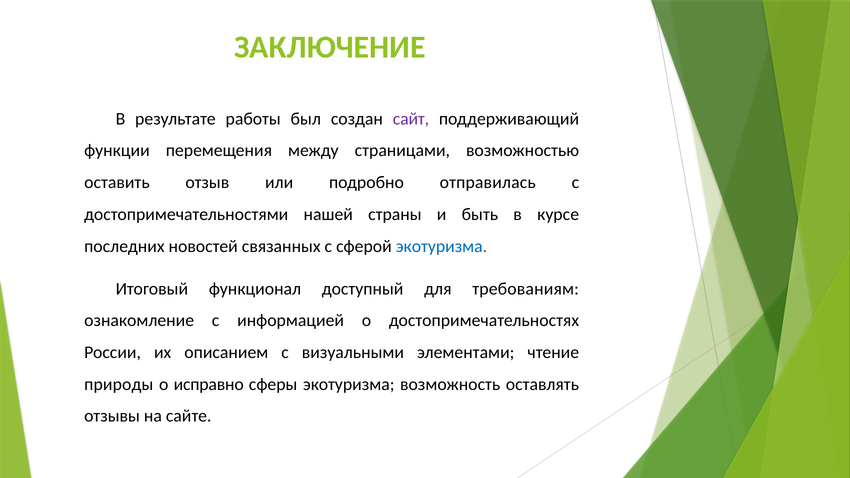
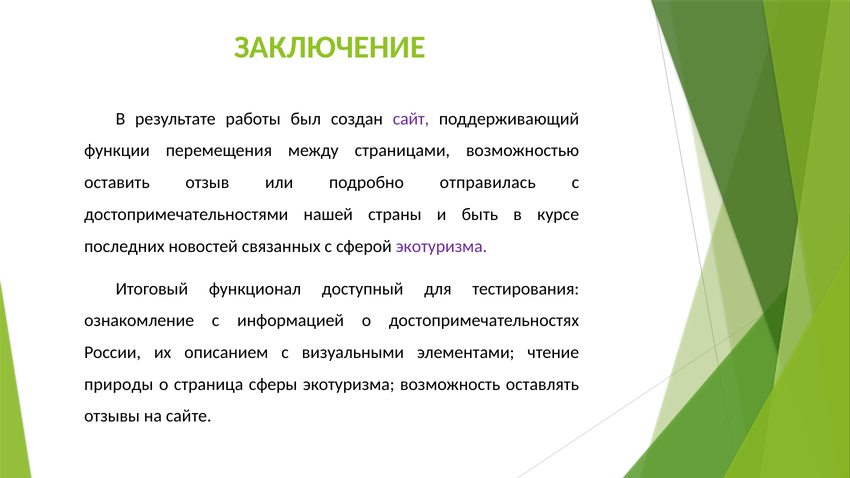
экотуризма at (441, 246) colour: blue -> purple
требованиям: требованиям -> тестирования
исправно: исправно -> страница
